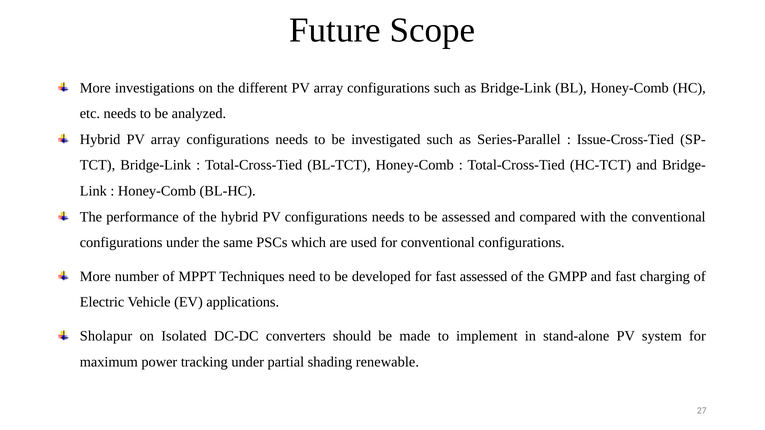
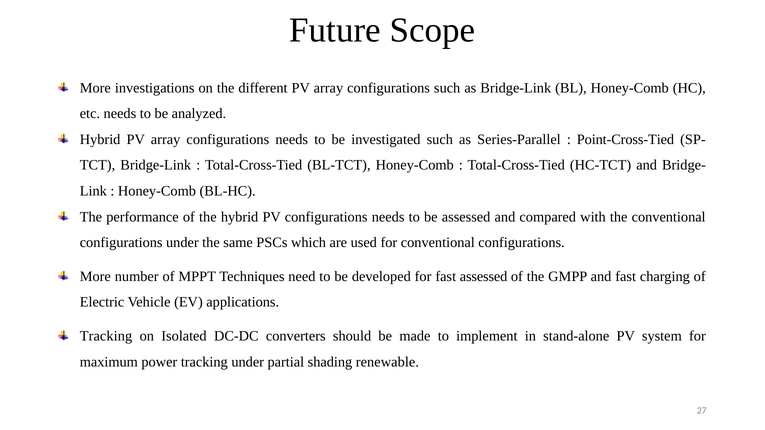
Issue-Cross-Tied: Issue-Cross-Tied -> Point-Cross-Tied
Sholapur at (106, 336): Sholapur -> Tracking
